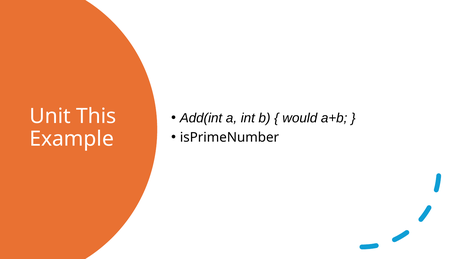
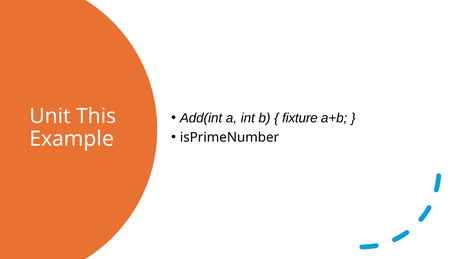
would: would -> fixture
